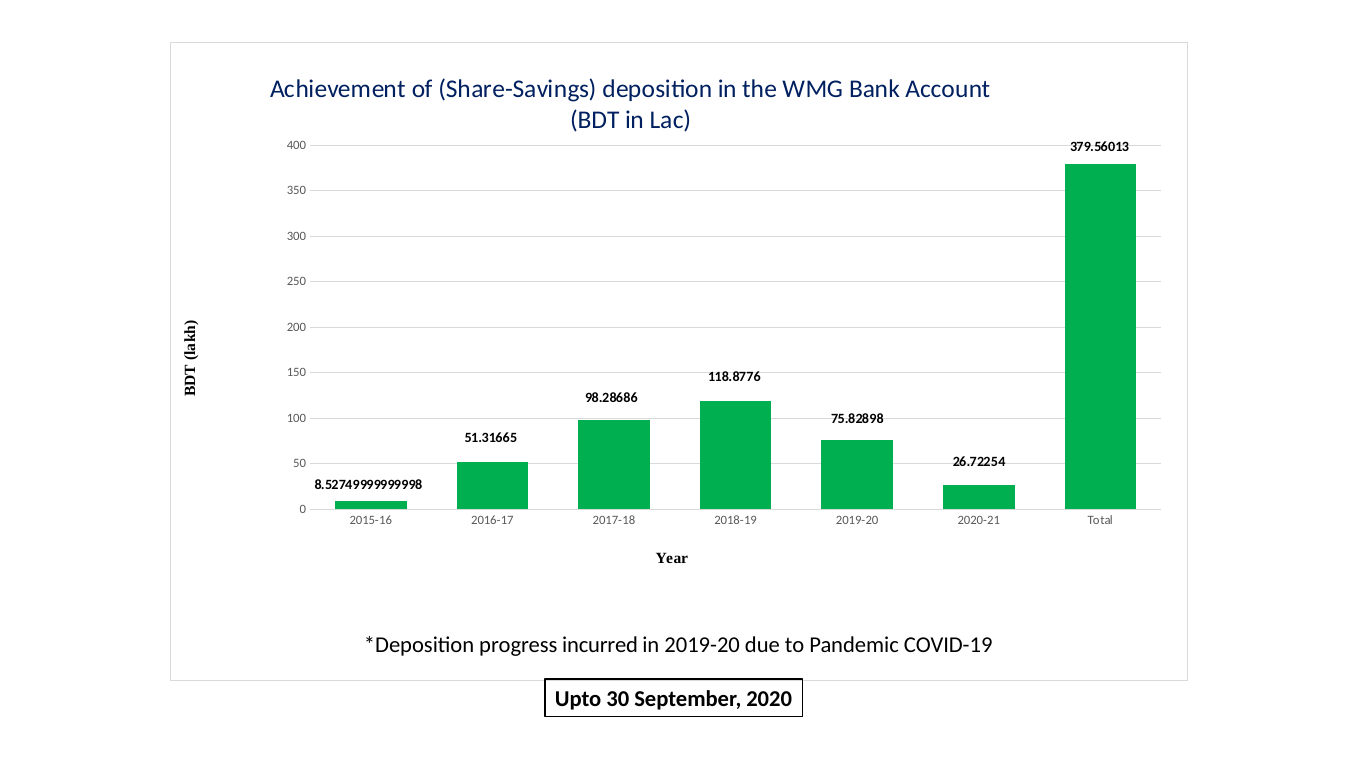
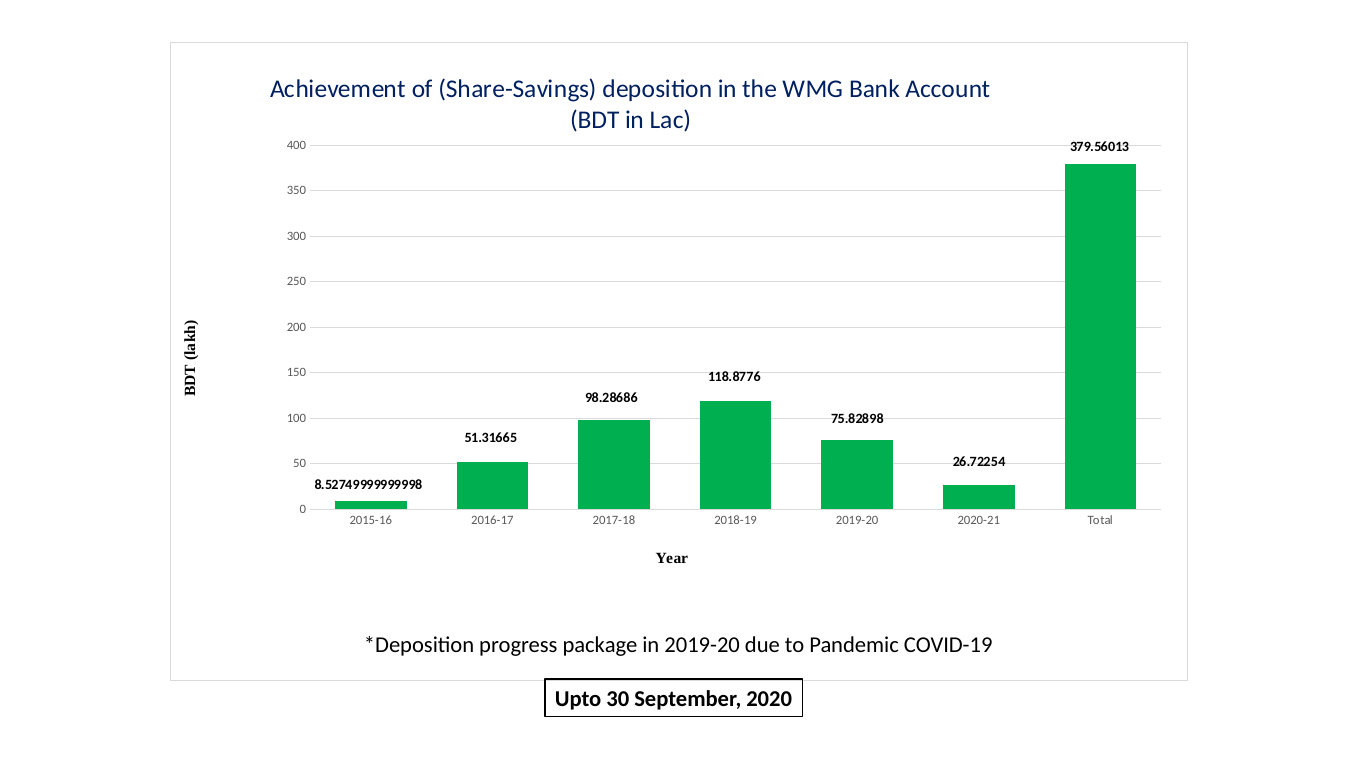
incurred: incurred -> package
